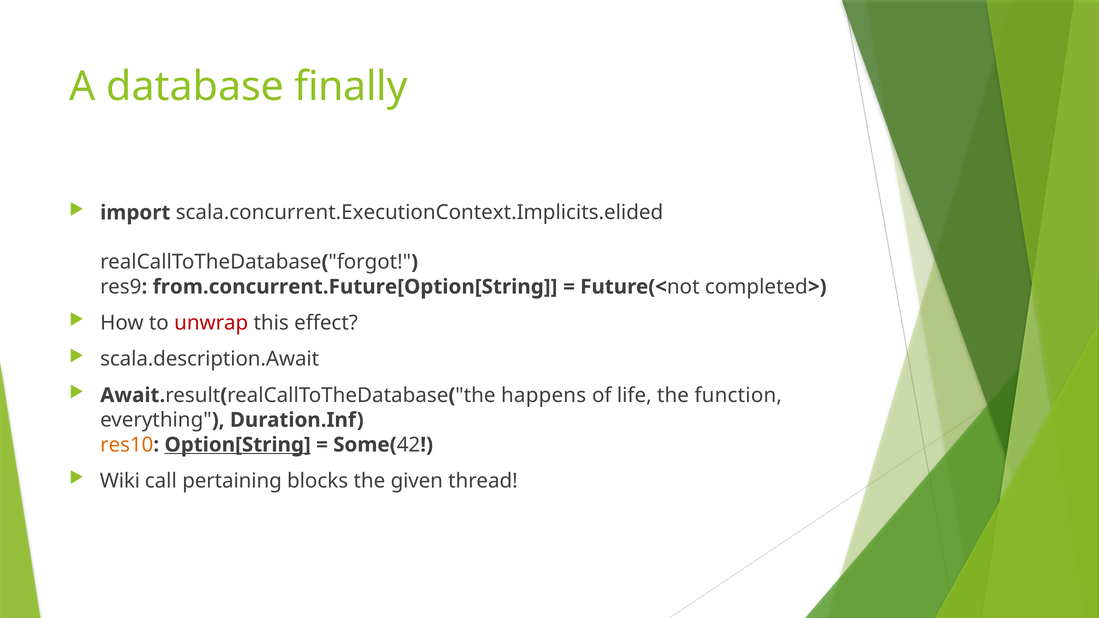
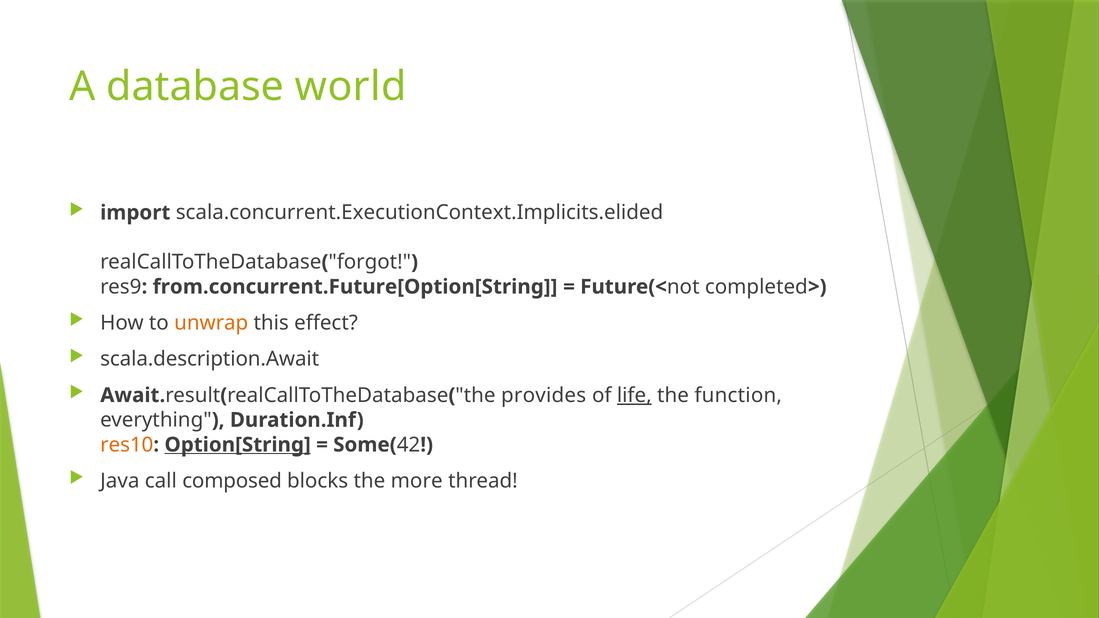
finally: finally -> world
unwrap colour: red -> orange
happens: happens -> provides
life underline: none -> present
Wiki: Wiki -> Java
pertaining: pertaining -> composed
given: given -> more
